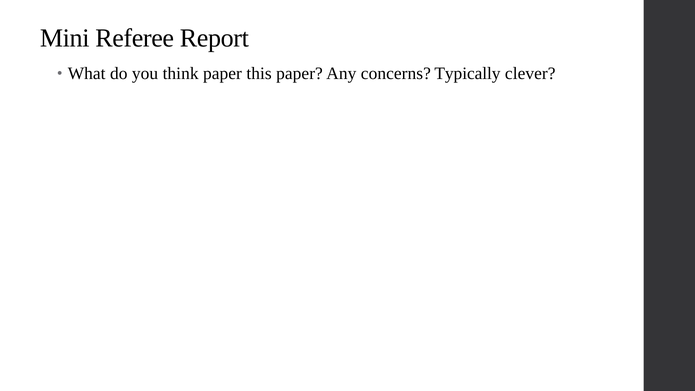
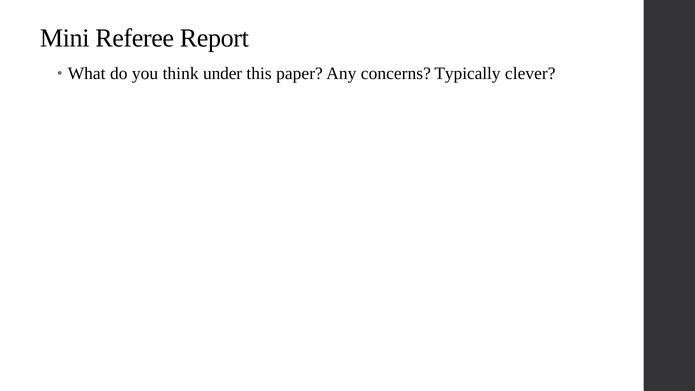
think paper: paper -> under
